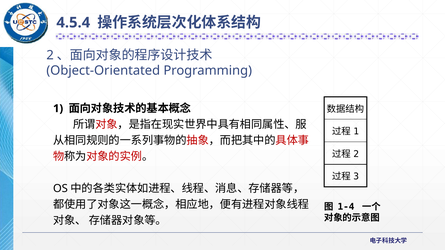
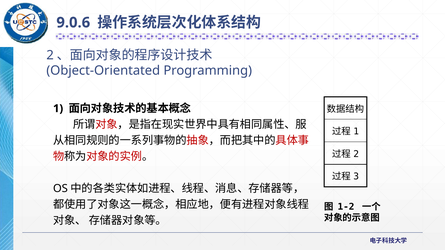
4.5.4: 4.5.4 -> 9.0.6
1-4: 1-4 -> 1-2
